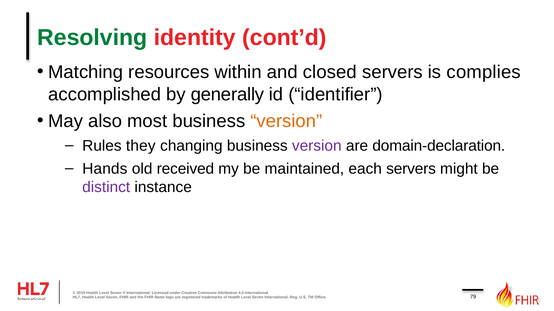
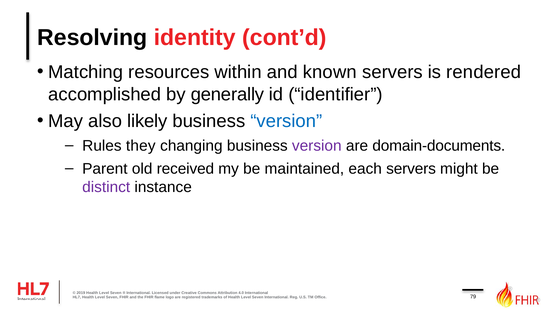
Resolving colour: green -> black
closed: closed -> known
complies: complies -> rendered
most: most -> likely
version at (286, 121) colour: orange -> blue
domain-declaration: domain-declaration -> domain-documents
Hands: Hands -> Parent
